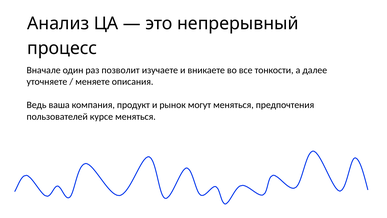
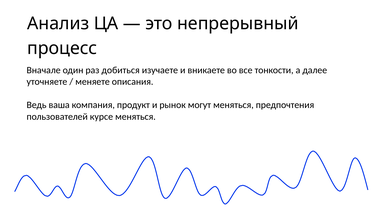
позволит: позволит -> добиться
